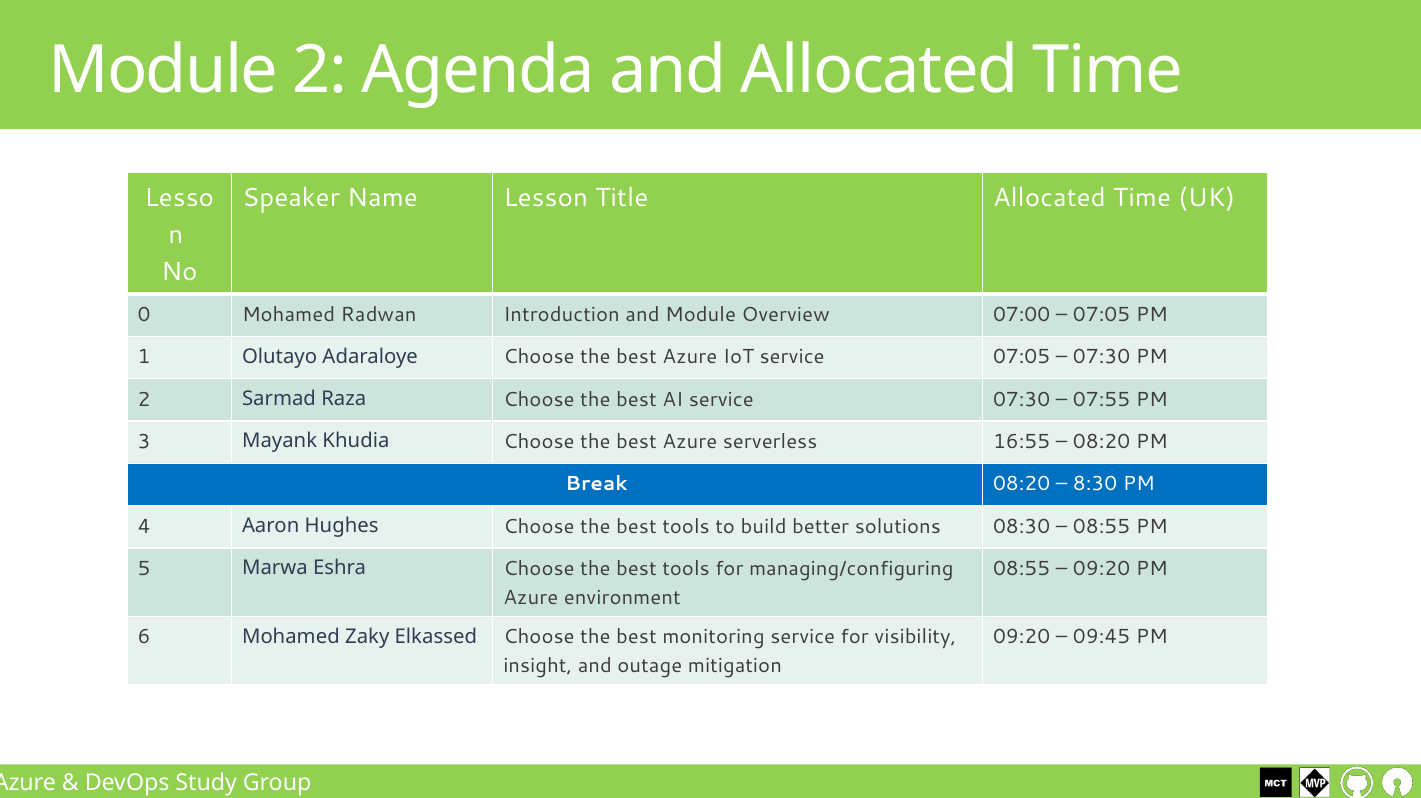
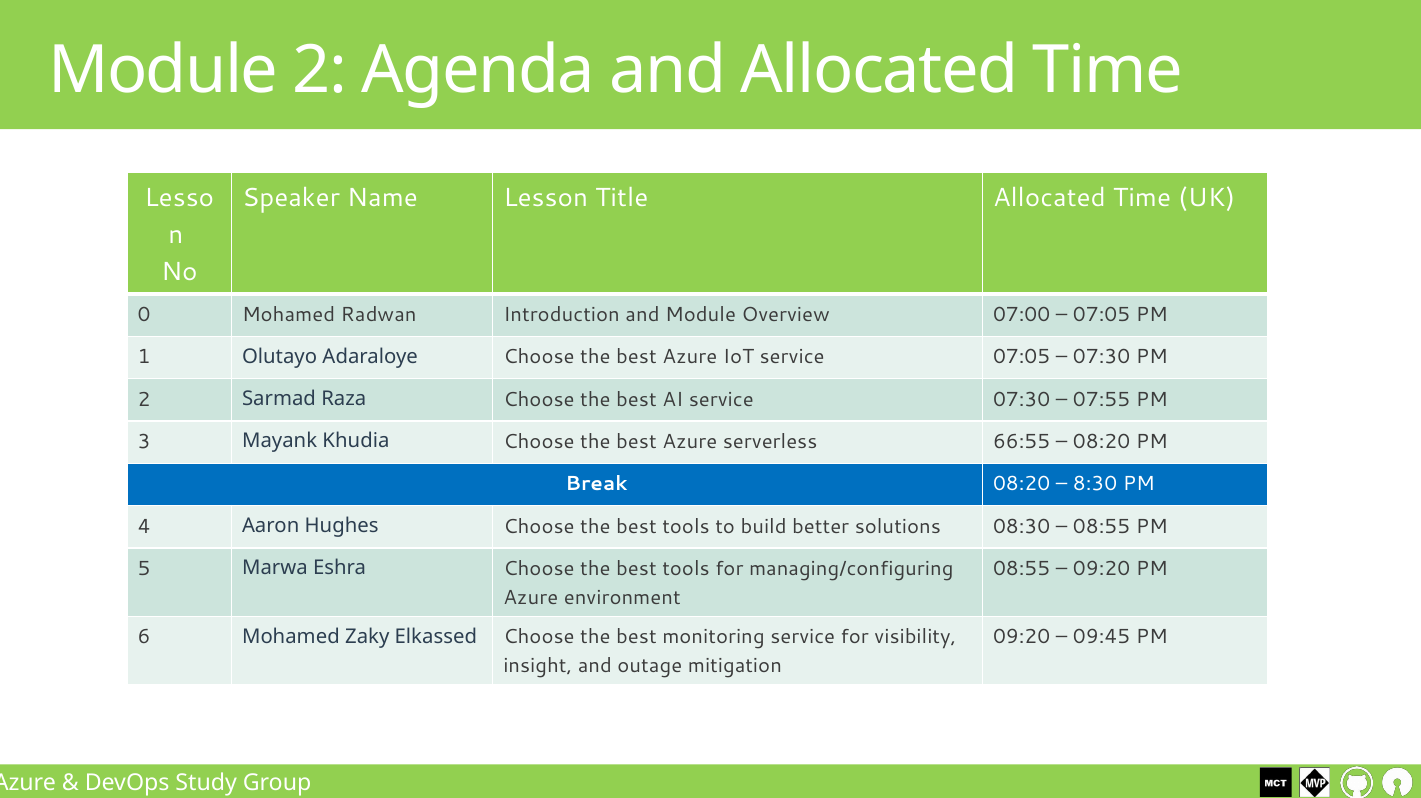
16:55: 16:55 -> 66:55
